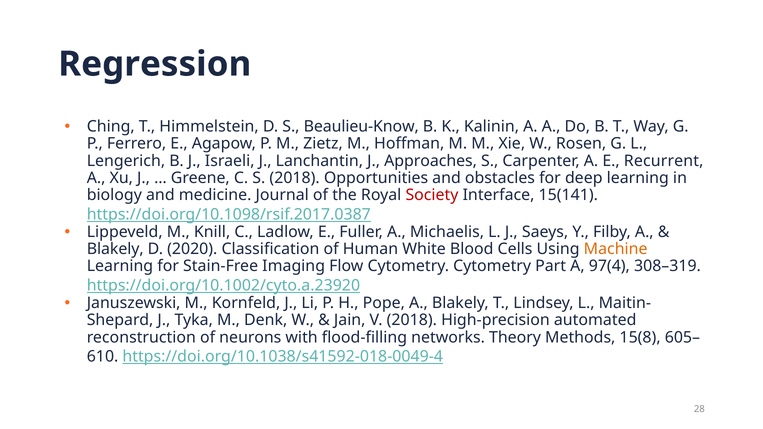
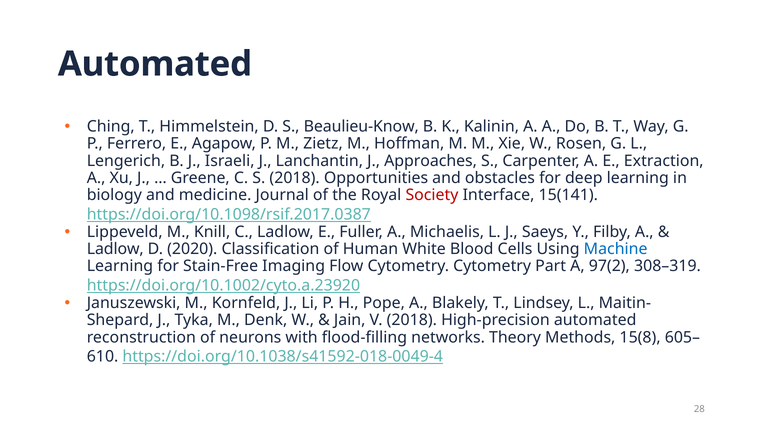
Regression at (155, 64): Regression -> Automated
Recurrent: Recurrent -> Extraction
Blakely at (115, 249): Blakely -> Ladlow
Machine colour: orange -> blue
97(4: 97(4 -> 97(2
